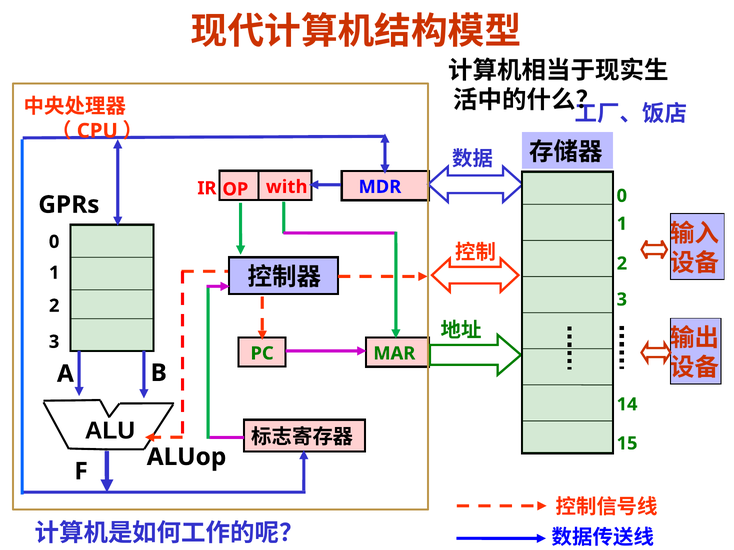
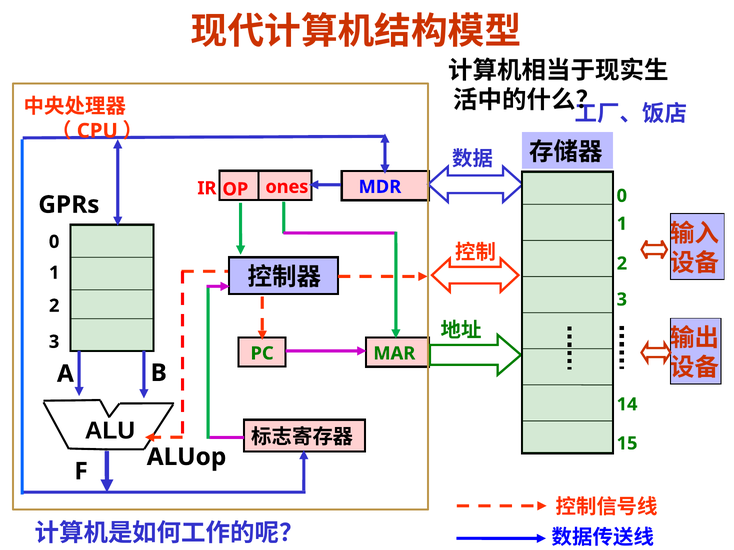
with: with -> ones
